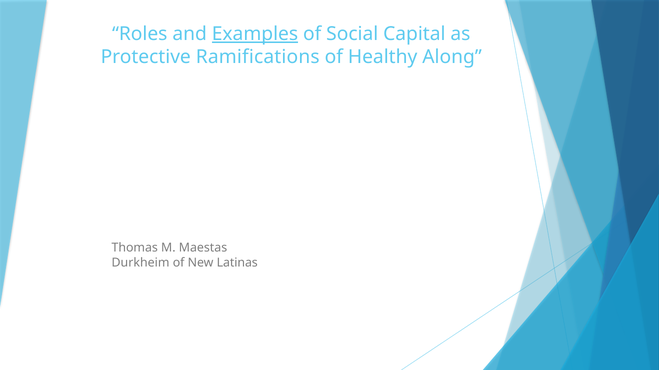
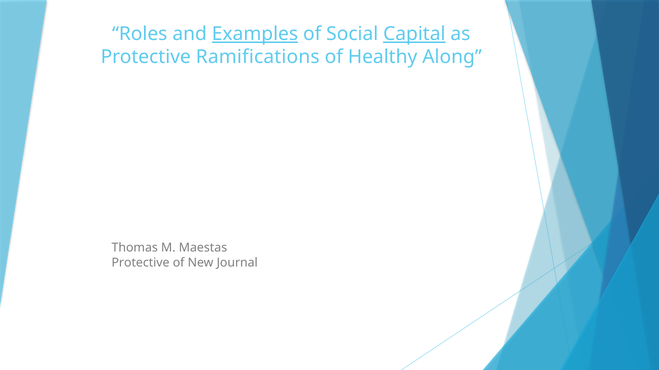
Capital underline: none -> present
Durkheim at (141, 263): Durkheim -> Protective
Latinas: Latinas -> Journal
